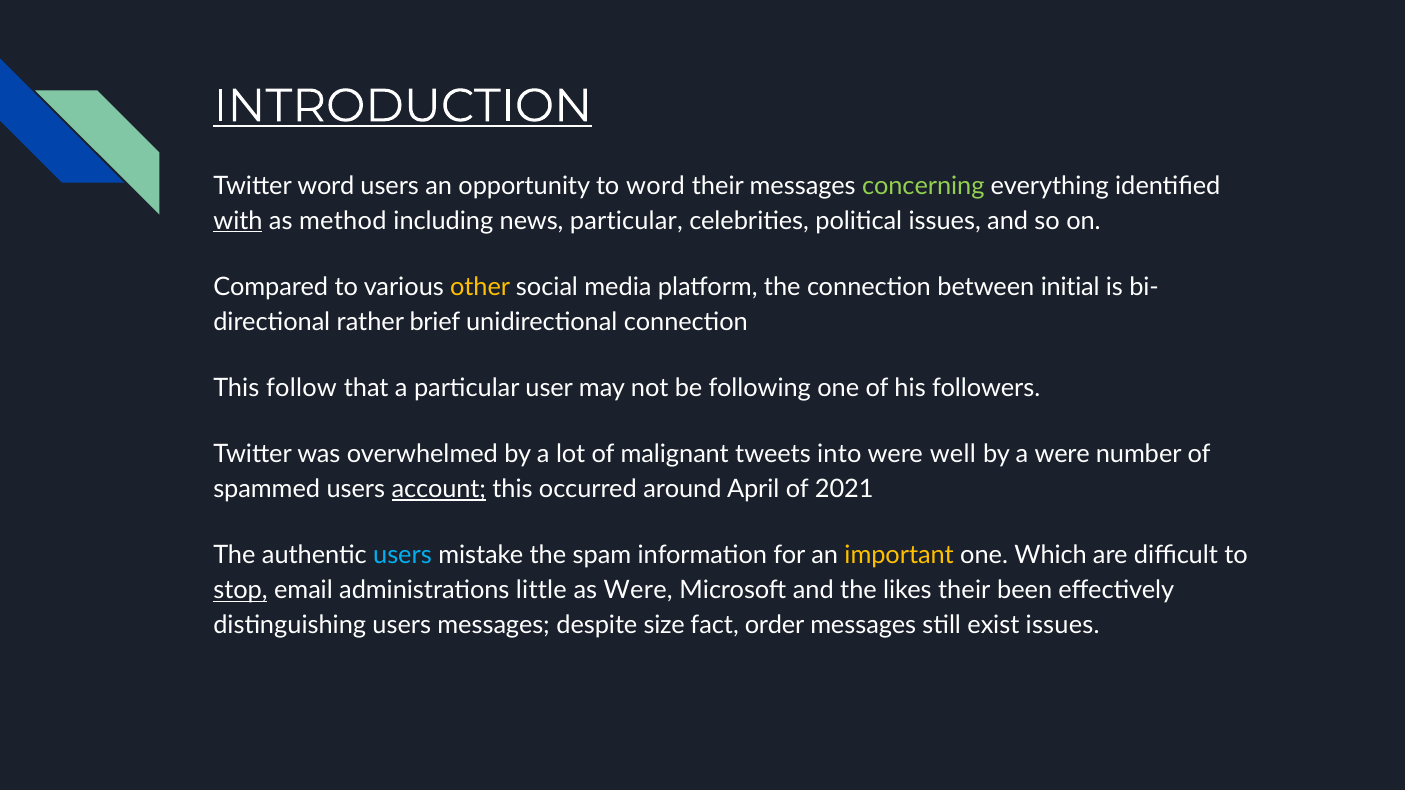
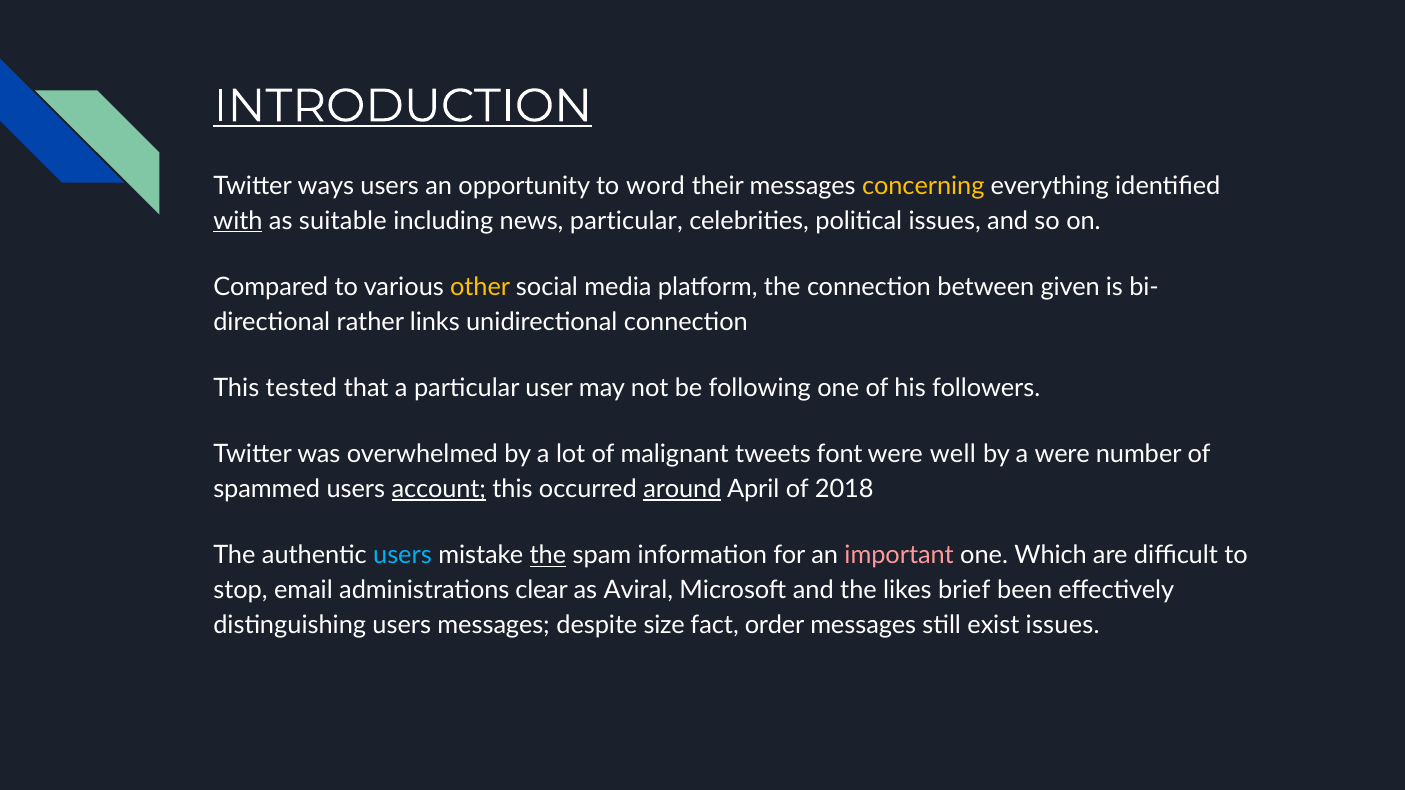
Twitter word: word -> ways
concerning colour: light green -> yellow
method: method -> suitable
initial: initial -> given
brief: brief -> links
follow: follow -> tested
into: into -> font
around underline: none -> present
2021: 2021 -> 2018
the at (548, 556) underline: none -> present
important colour: yellow -> pink
stop underline: present -> none
little: little -> clear
as Were: Were -> Aviral
likes their: their -> brief
